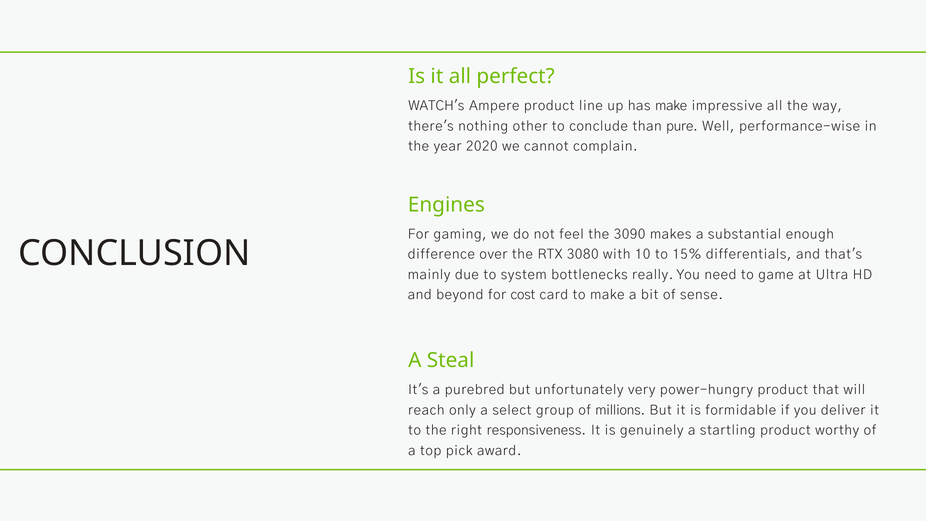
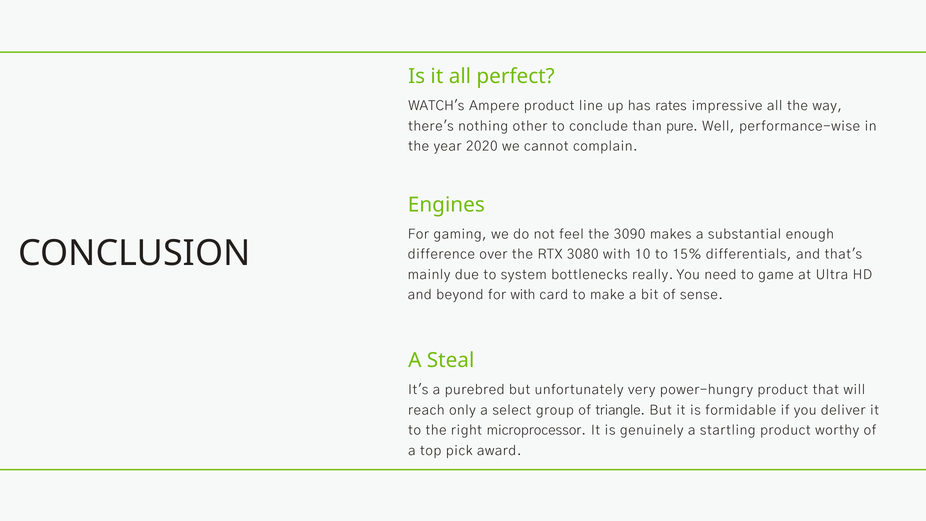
has make: make -> rates
for cost: cost -> with
millions: millions -> triangle
responsiveness: responsiveness -> microprocessor
